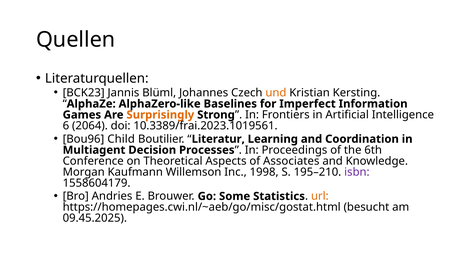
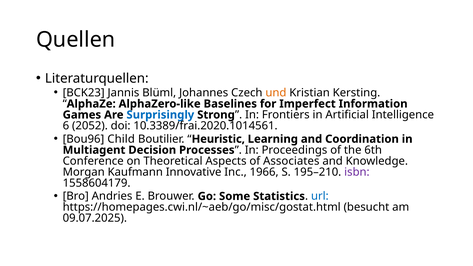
Surprisingly colour: orange -> blue
2064: 2064 -> 2052
10.3389/frai.2023.1019561: 10.3389/frai.2023.1019561 -> 10.3389/frai.2020.1014561
Literatur: Literatur -> Heuristic
Willemson: Willemson -> Innovative
1998: 1998 -> 1966
url colour: orange -> blue
09.45.2025: 09.45.2025 -> 09.07.2025
